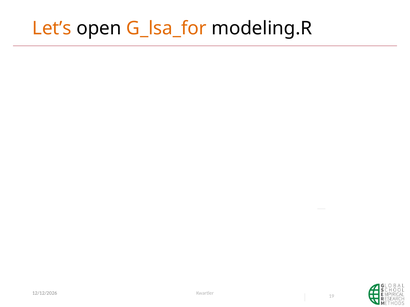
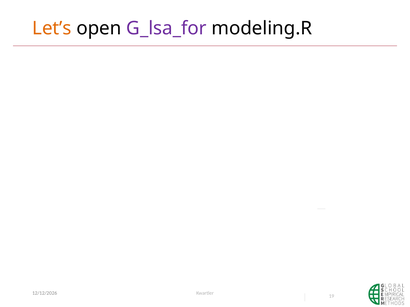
G_lsa_for colour: orange -> purple
